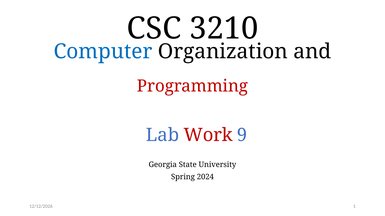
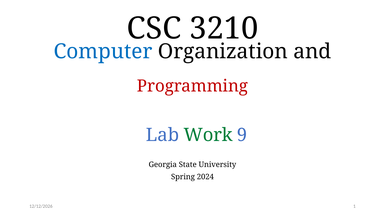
Work colour: red -> green
